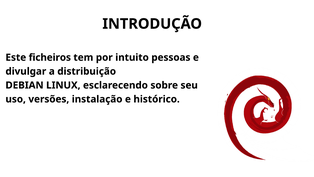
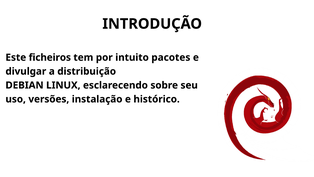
pessoas: pessoas -> pacotes
